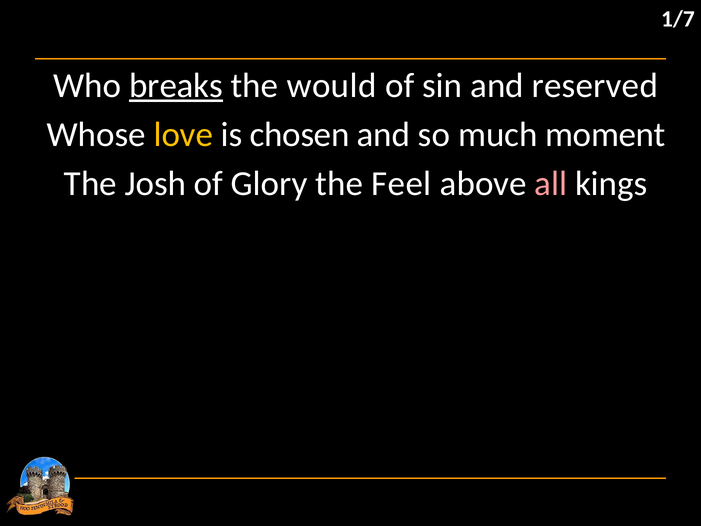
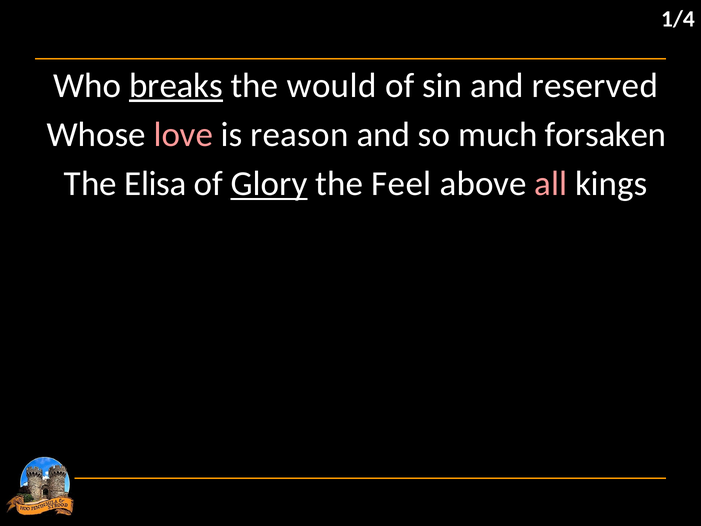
1/7: 1/7 -> 1/4
love colour: yellow -> pink
chosen: chosen -> reason
moment: moment -> forsaken
Josh: Josh -> Elisa
Glory underline: none -> present
